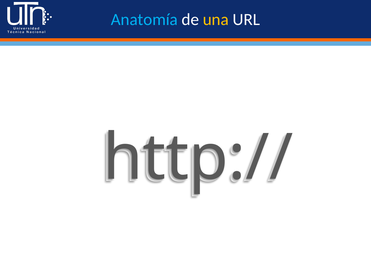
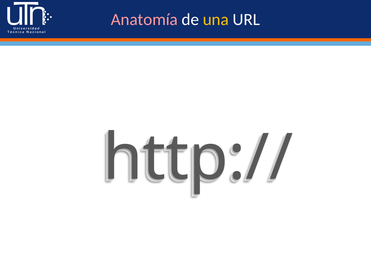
Anatomía colour: light blue -> pink
